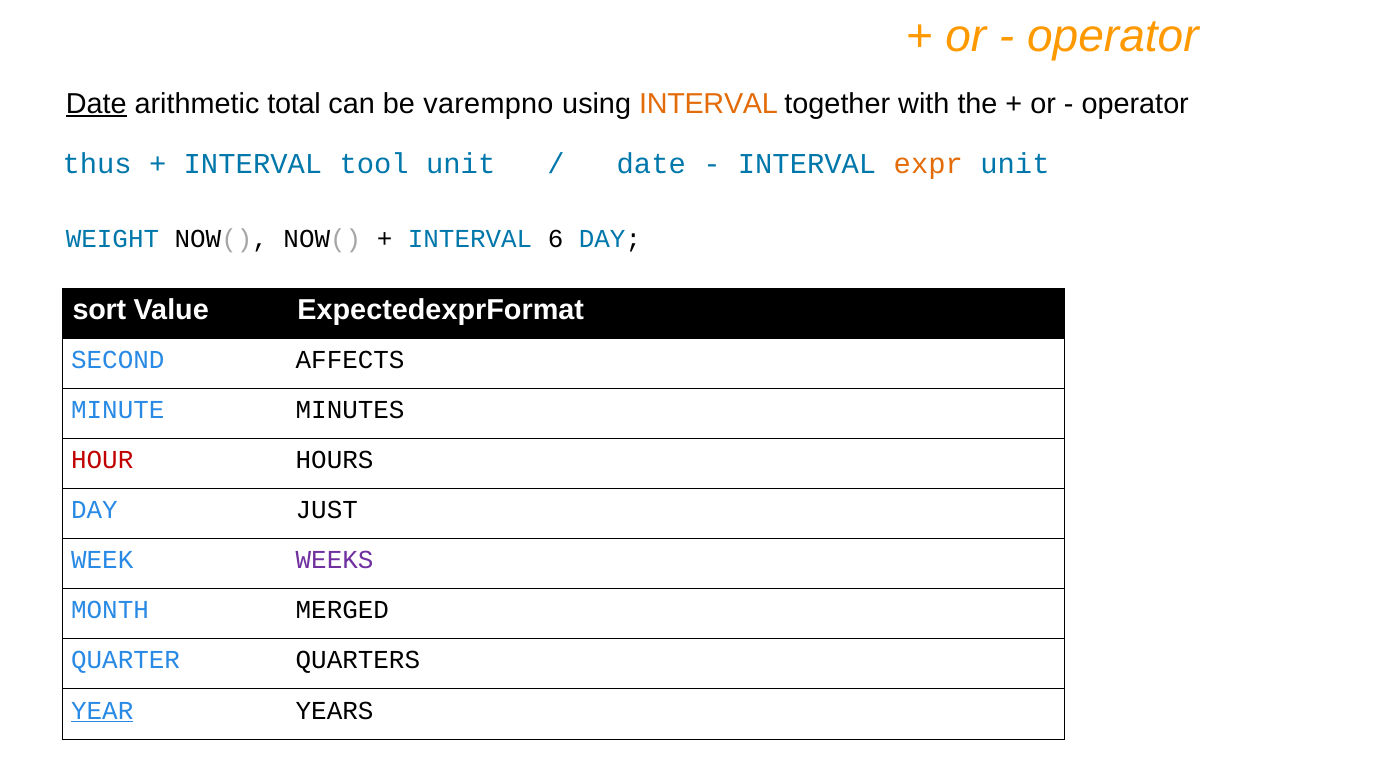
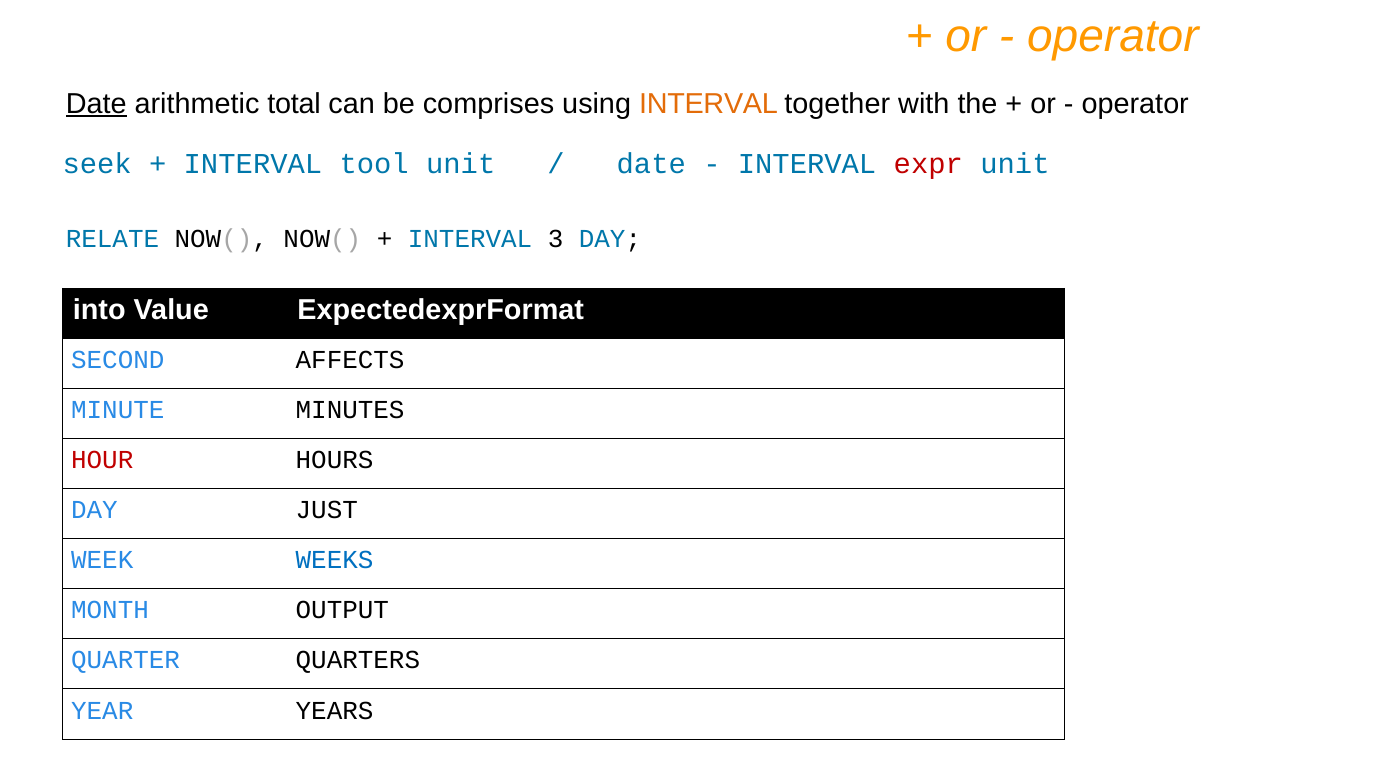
varempno: varempno -> comprises
thus: thus -> seek
expr colour: orange -> red
WEIGHT: WEIGHT -> RELATE
6: 6 -> 3
sort: sort -> into
WEEKS colour: purple -> blue
MERGED: MERGED -> OUTPUT
YEAR underline: present -> none
